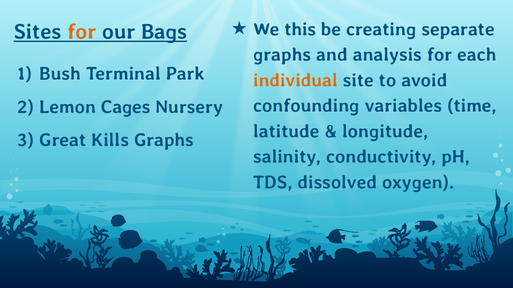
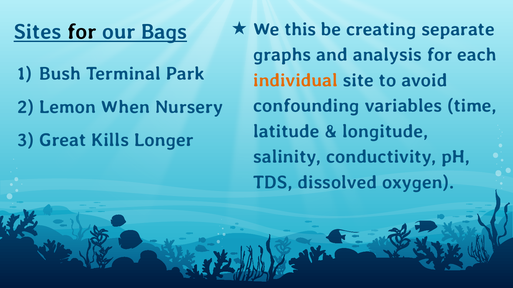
for at (82, 32) colour: orange -> black
Cages: Cages -> When
Kills Graphs: Graphs -> Longer
